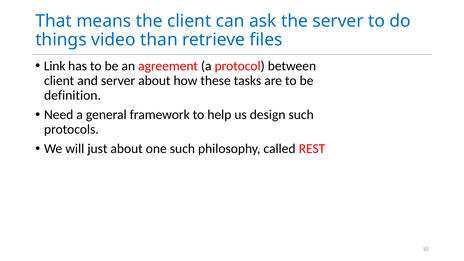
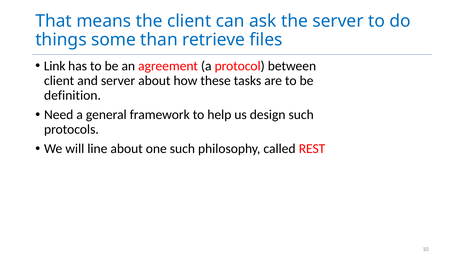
video: video -> some
just: just -> line
